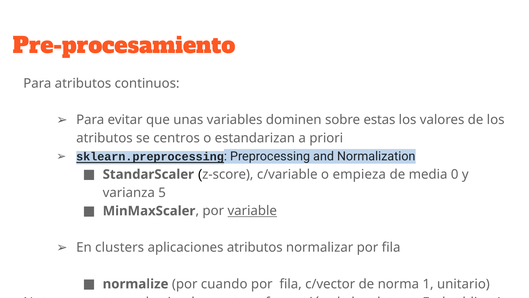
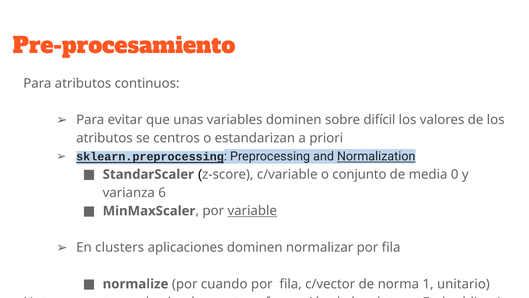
estas: estas -> difícil
Normalization underline: none -> present
empieza: empieza -> conjunto
5: 5 -> 6
aplicaciones atributos: atributos -> dominen
